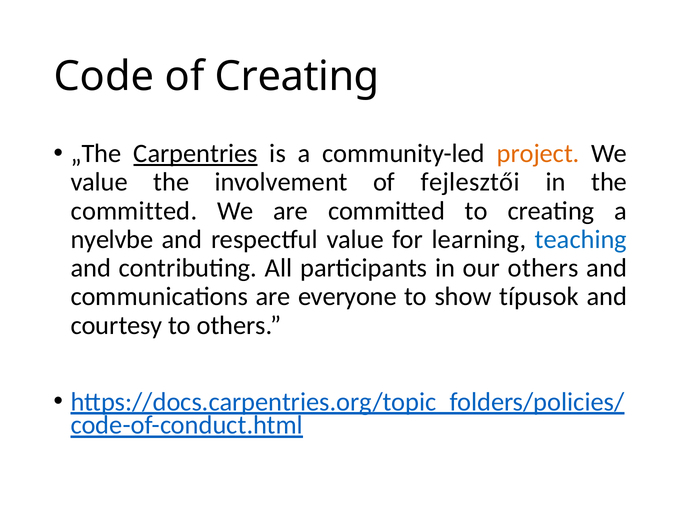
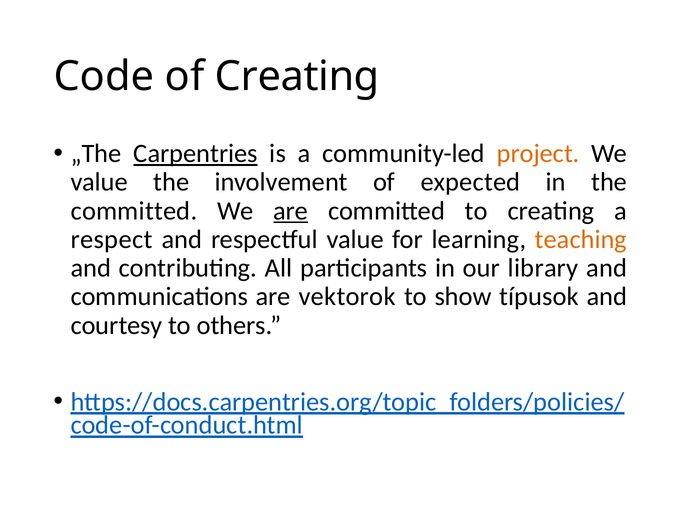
fejlesztői: fejlesztői -> expected
are at (291, 211) underline: none -> present
nyelvbe: nyelvbe -> respect
teaching colour: blue -> orange
our others: others -> library
everyone: everyone -> vektorok
